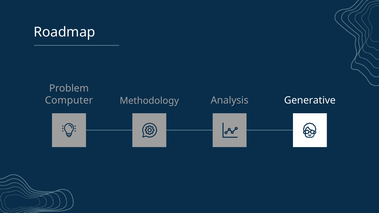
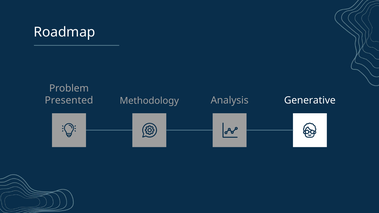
Computer: Computer -> Presented
